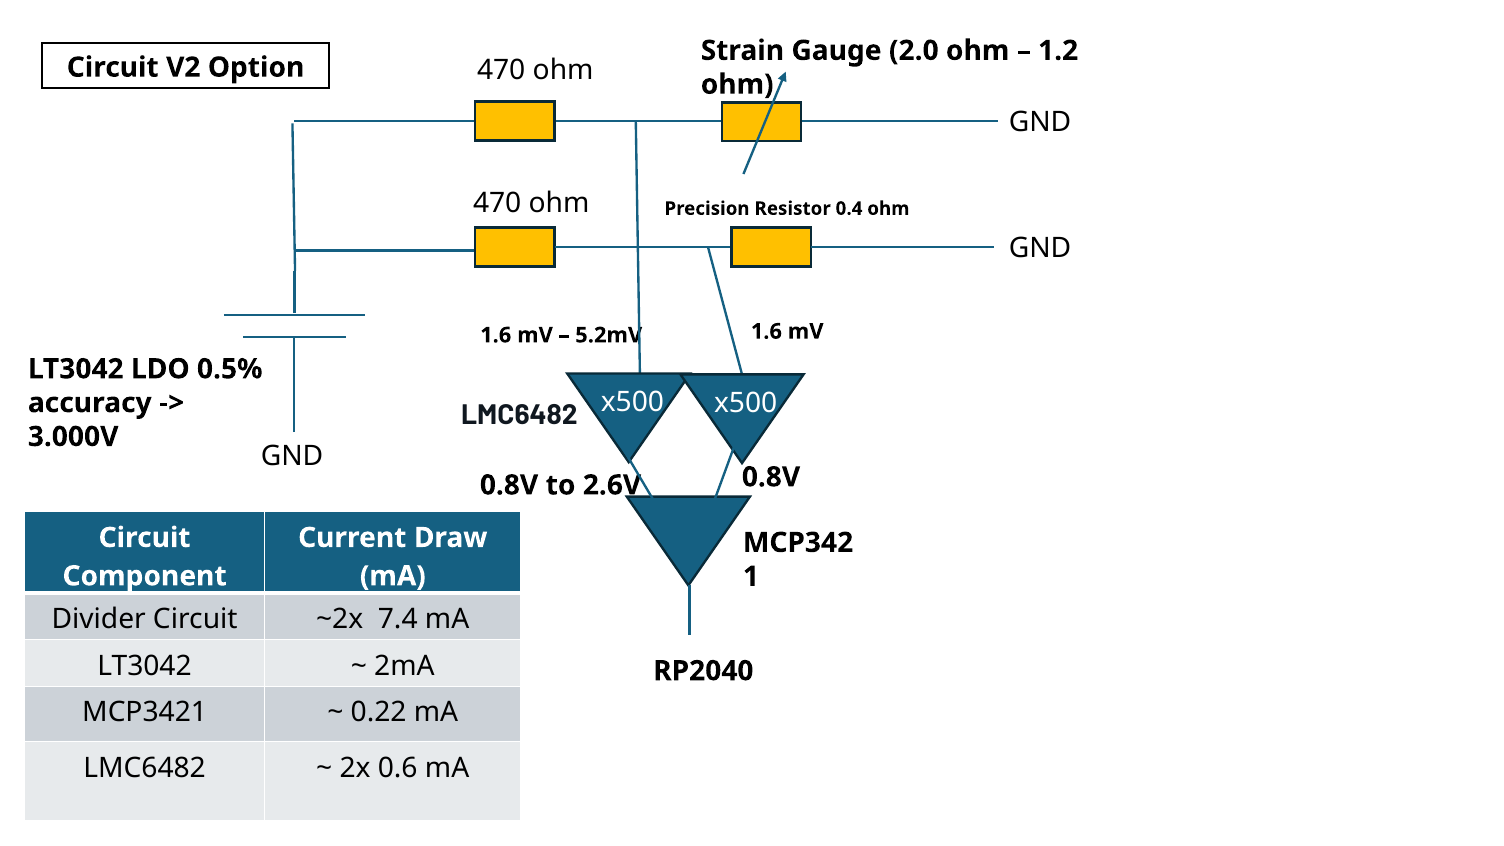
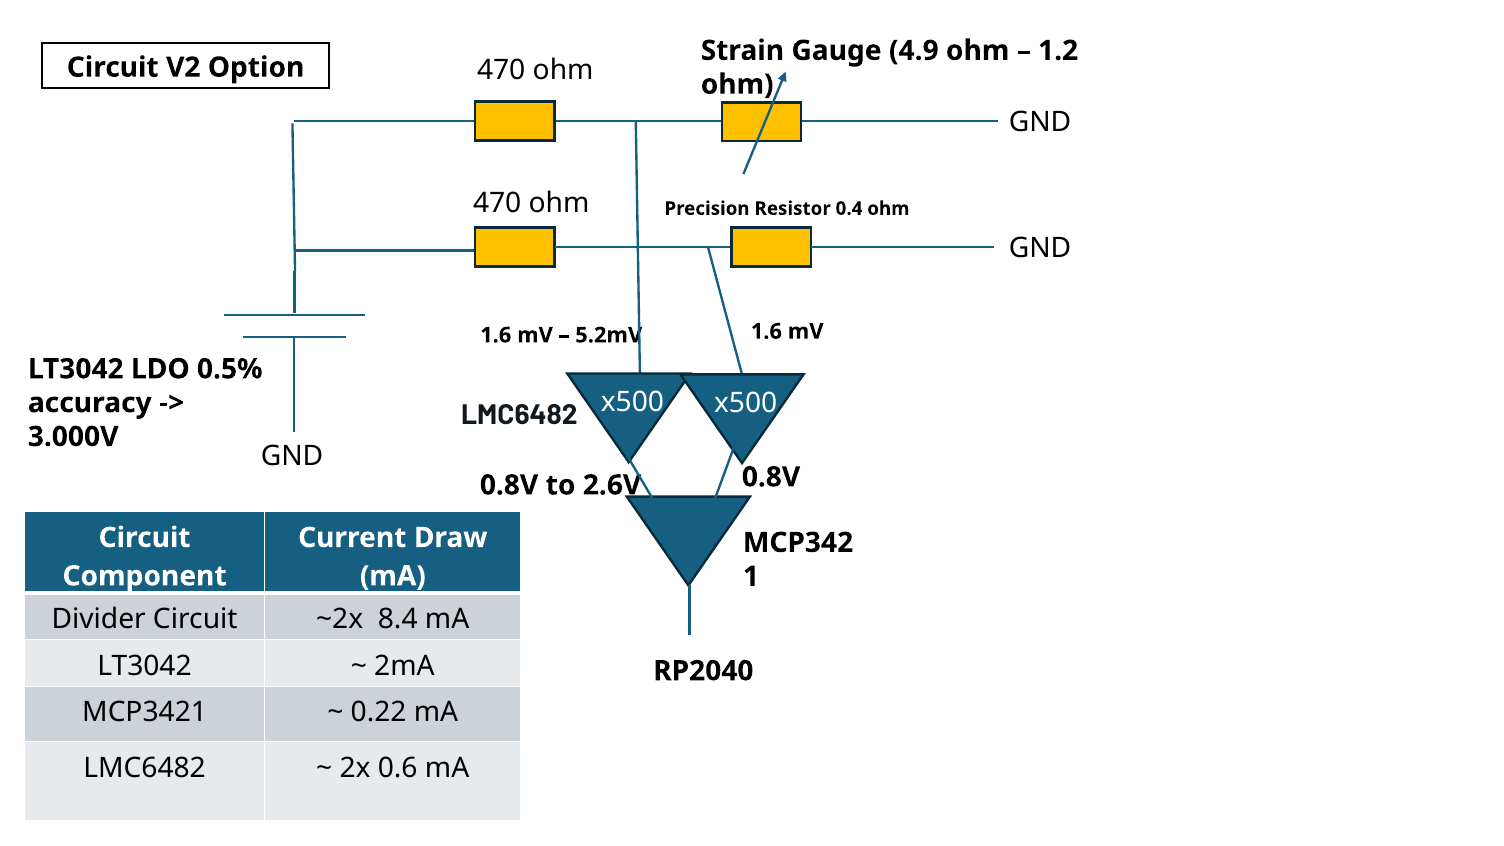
2.0: 2.0 -> 4.9
7.4: 7.4 -> 8.4
